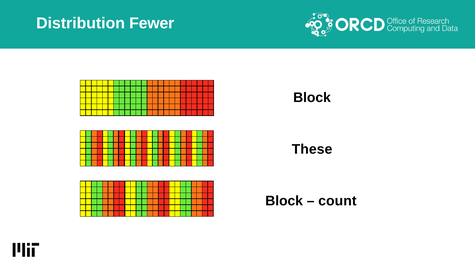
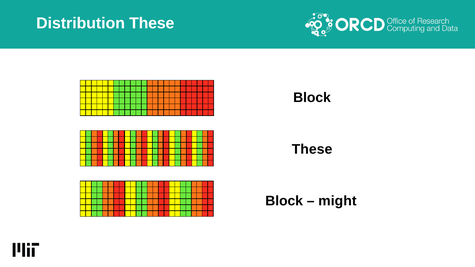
Distribution Fewer: Fewer -> These
count: count -> might
